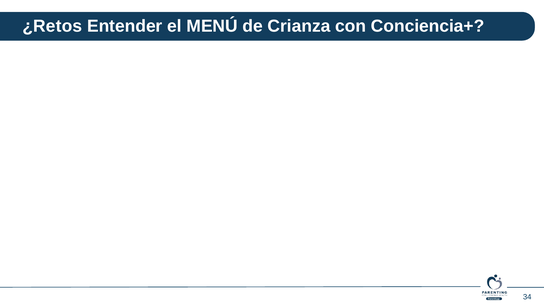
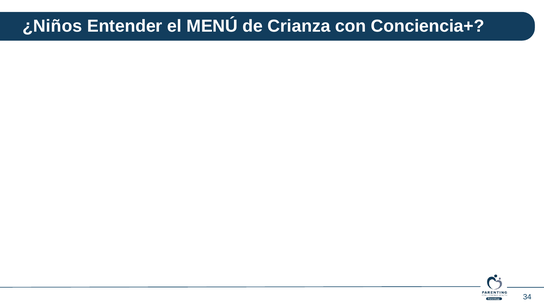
¿Retos: ¿Retos -> ¿Niños
